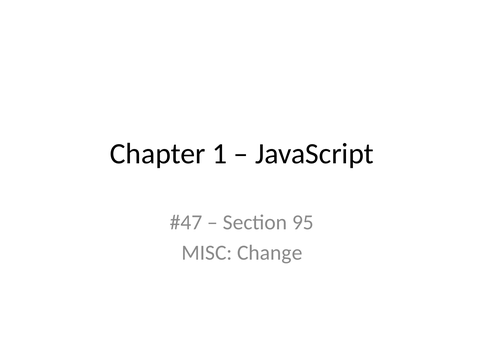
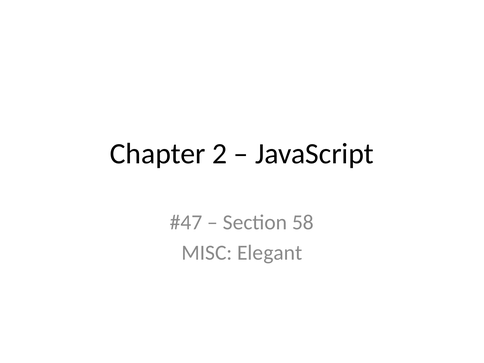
1: 1 -> 2
95: 95 -> 58
Change: Change -> Elegant
